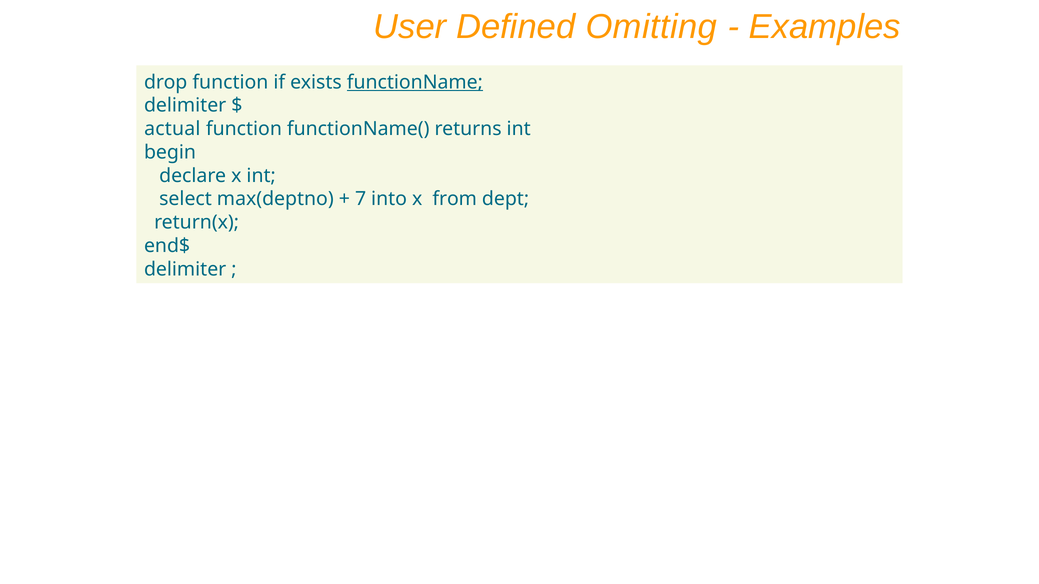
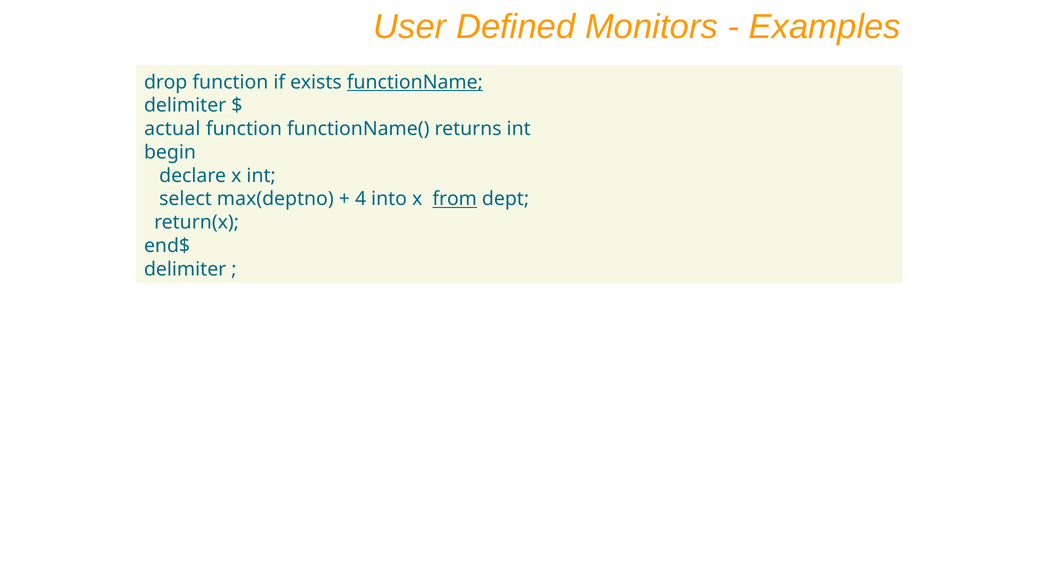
Omitting: Omitting -> Monitors
7: 7 -> 4
from underline: none -> present
